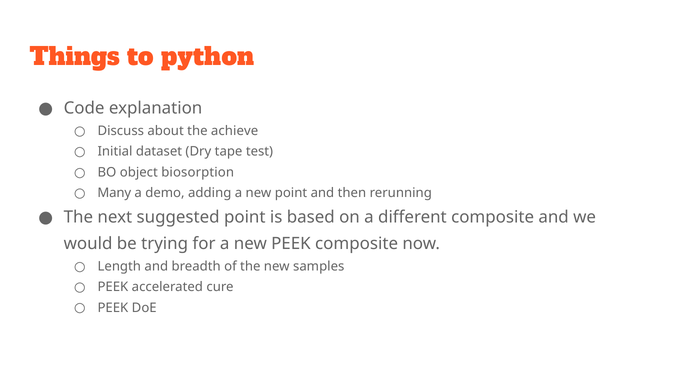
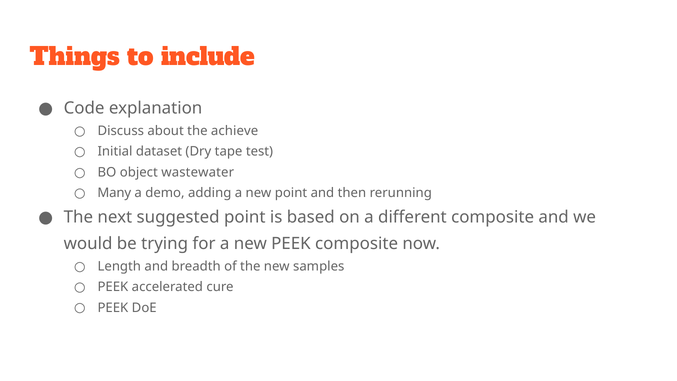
python: python -> include
biosorption: biosorption -> wastewater
